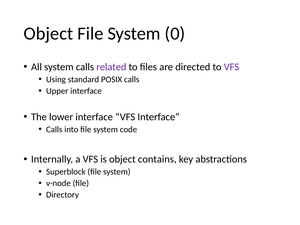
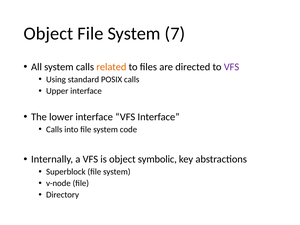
0: 0 -> 7
related colour: purple -> orange
contains: contains -> symbolic
